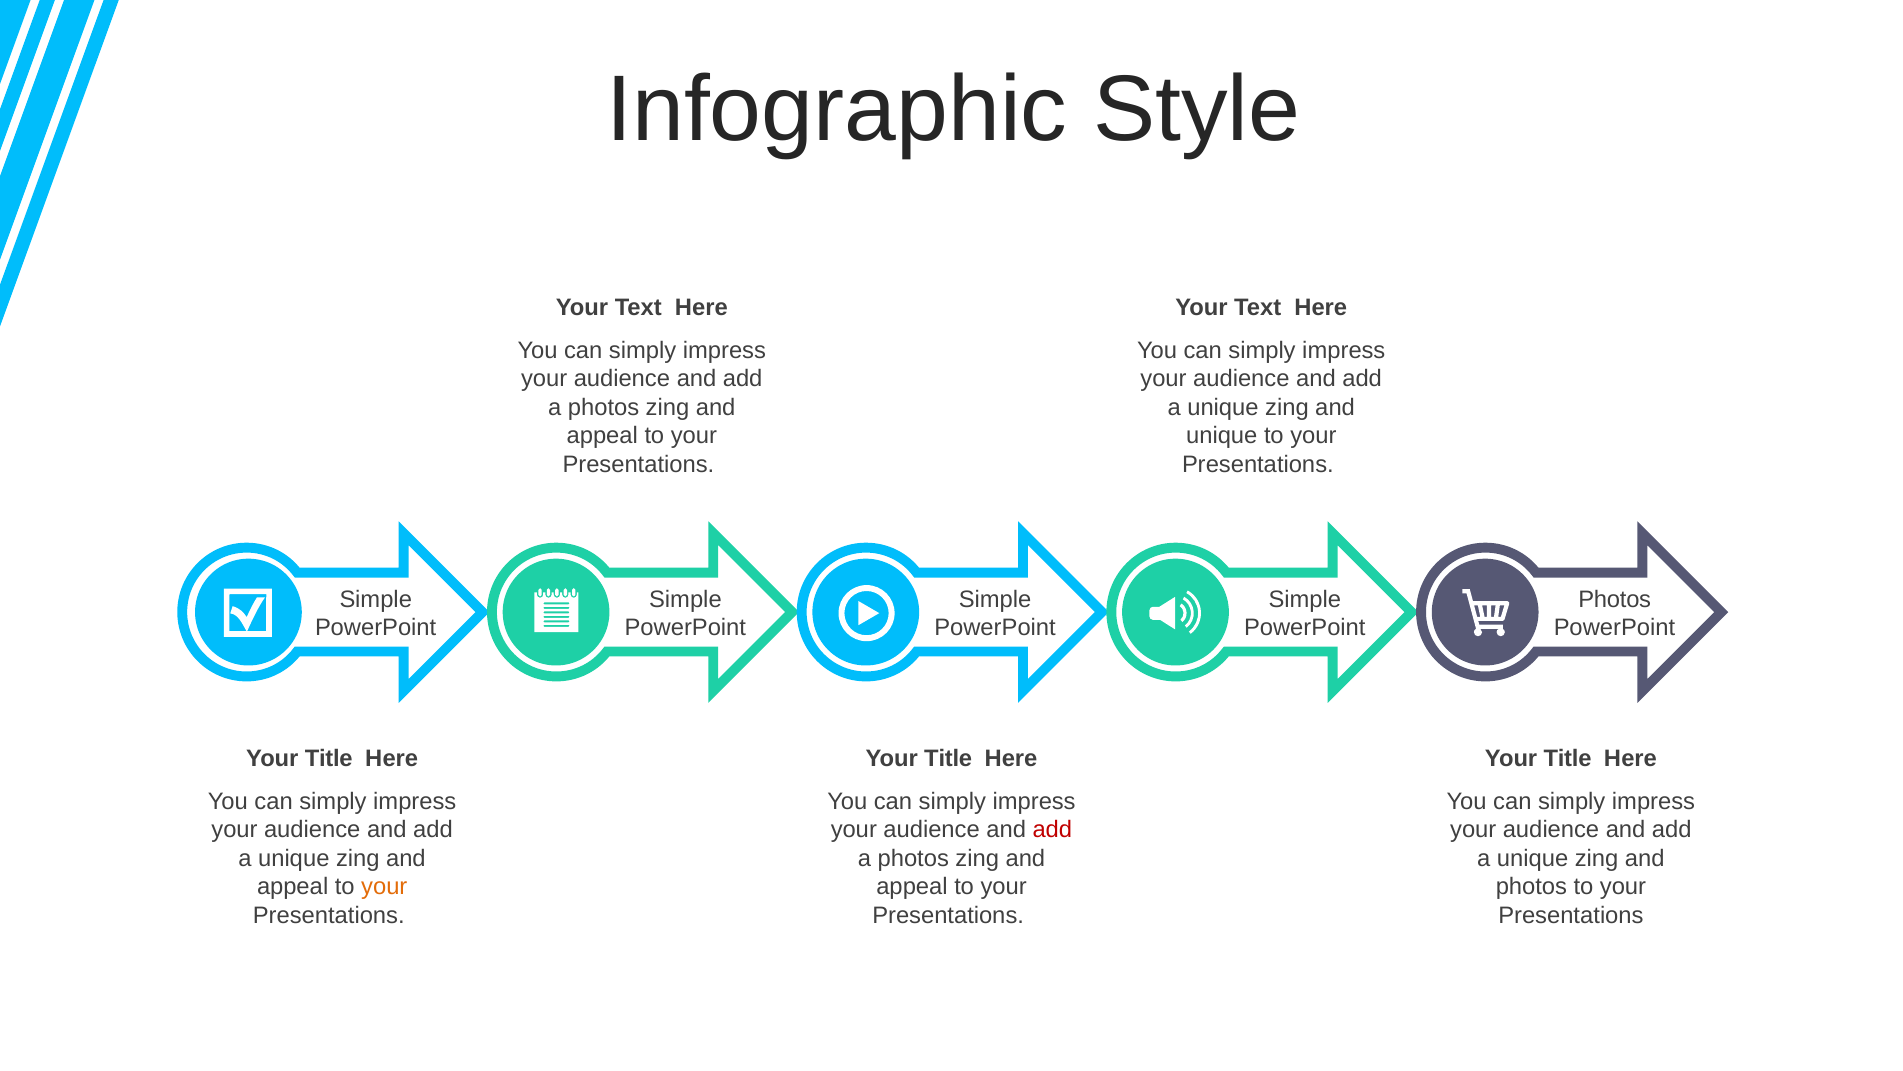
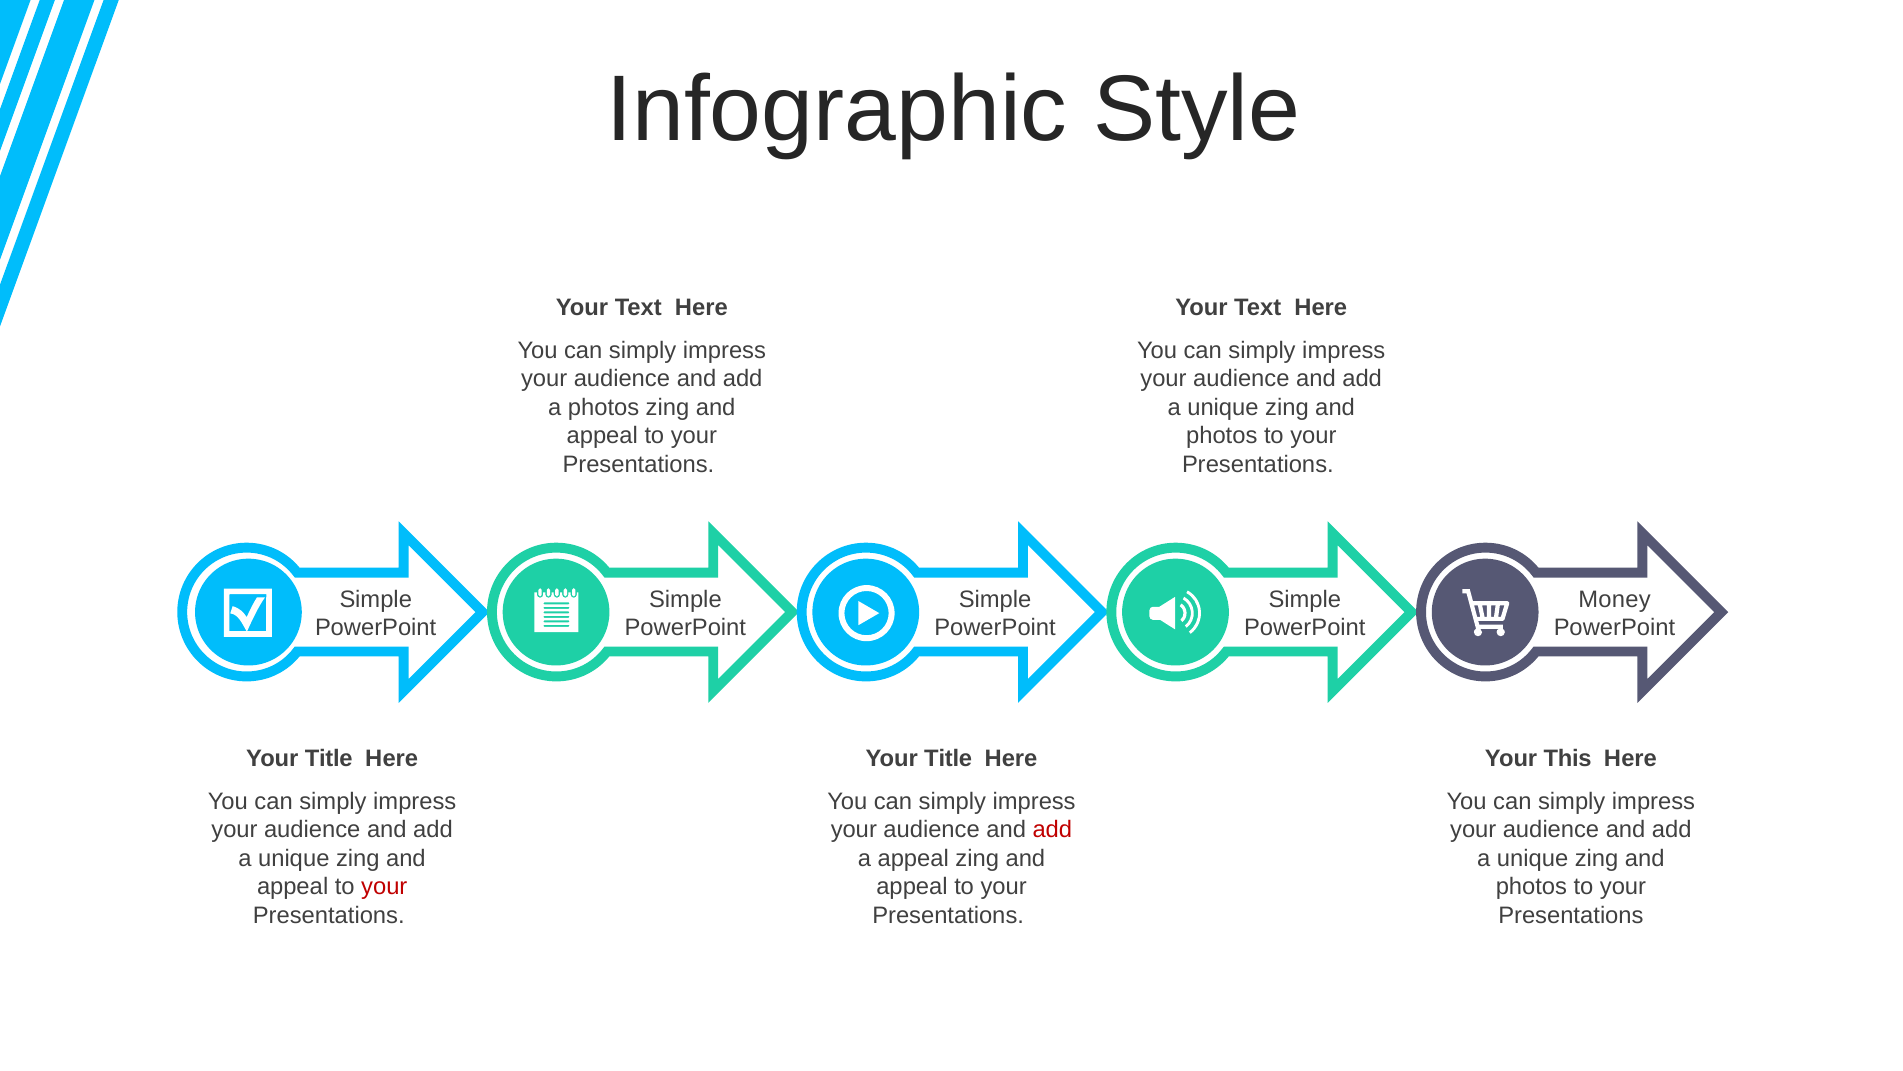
unique at (1222, 436): unique -> photos
Photos at (1615, 599): Photos -> Money
Title at (1568, 758): Title -> This
photos at (913, 858): photos -> appeal
your at (384, 887) colour: orange -> red
